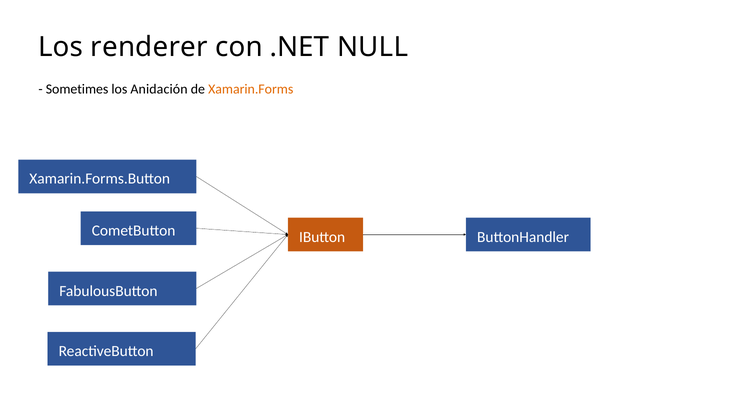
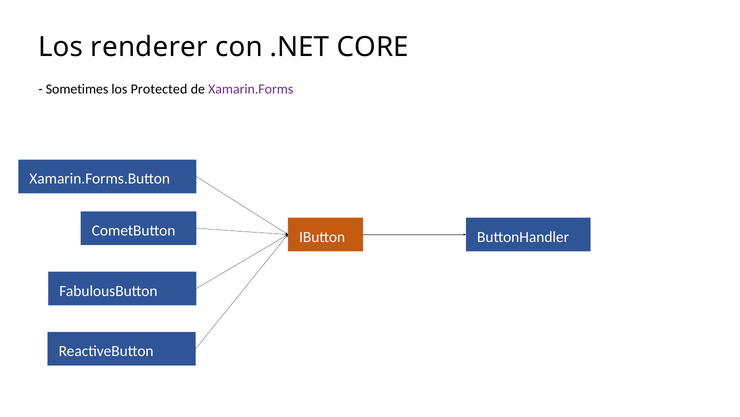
NULL: NULL -> CORE
Anidación: Anidación -> Protected
Xamarin.Forms colour: orange -> purple
